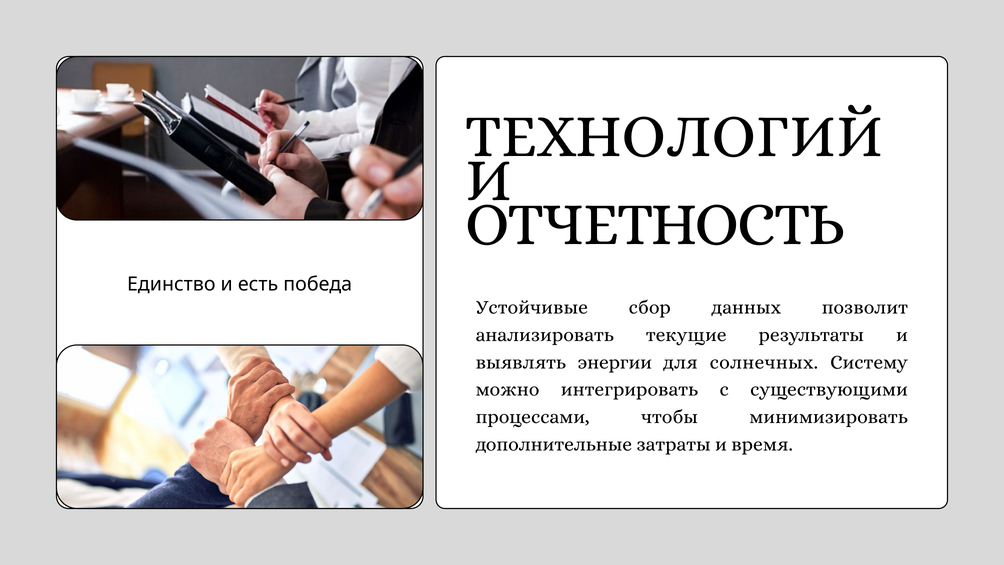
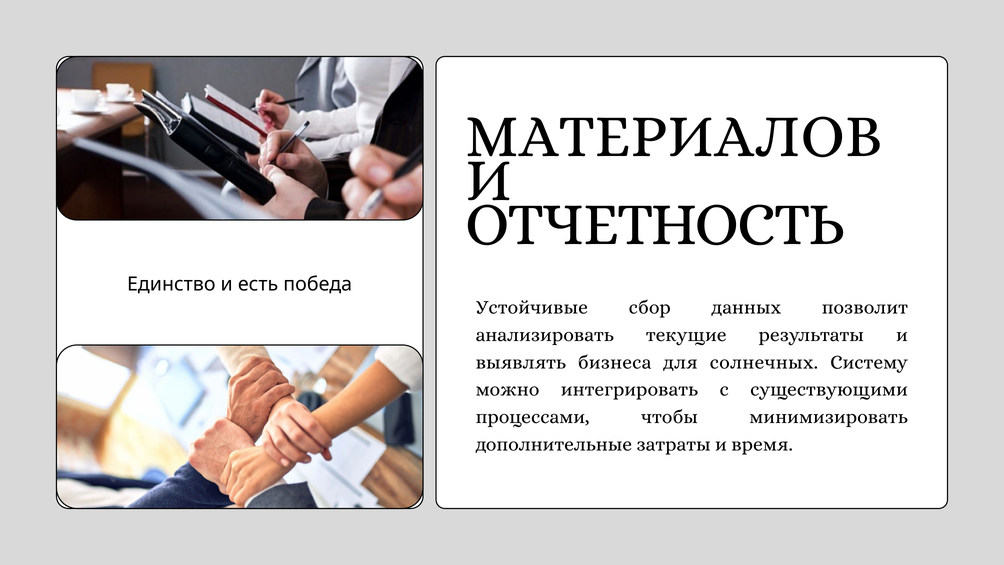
ТЕХНОЛОГИЙ: ТЕХНОЛОГИЙ -> МАТЕРИАЛОВ
энергии: энергии -> бизнеса
